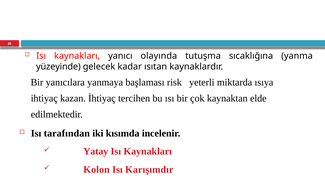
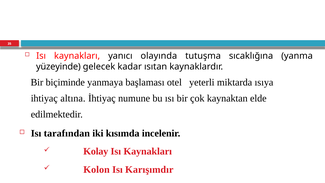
yanıcılara: yanıcılara -> biçiminde
risk: risk -> otel
kazan: kazan -> altına
tercihen: tercihen -> numune
Yatay: Yatay -> Kolay
